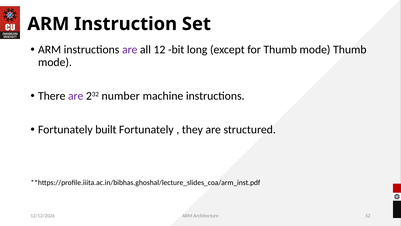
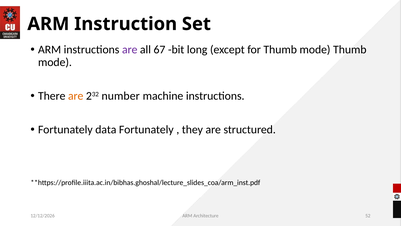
12: 12 -> 67
are at (76, 96) colour: purple -> orange
built: built -> data
